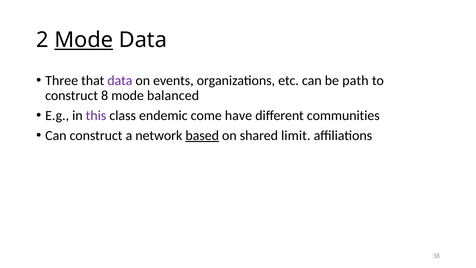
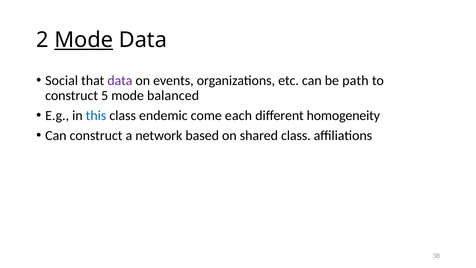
Three: Three -> Social
8: 8 -> 5
this colour: purple -> blue
have: have -> each
communities: communities -> homogeneity
based underline: present -> none
shared limit: limit -> class
